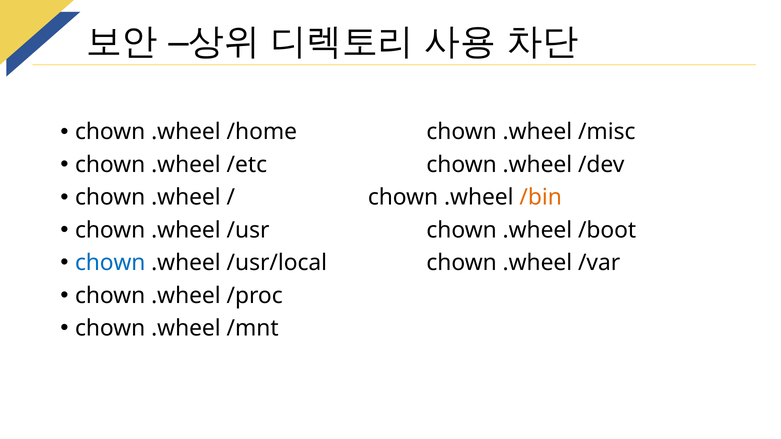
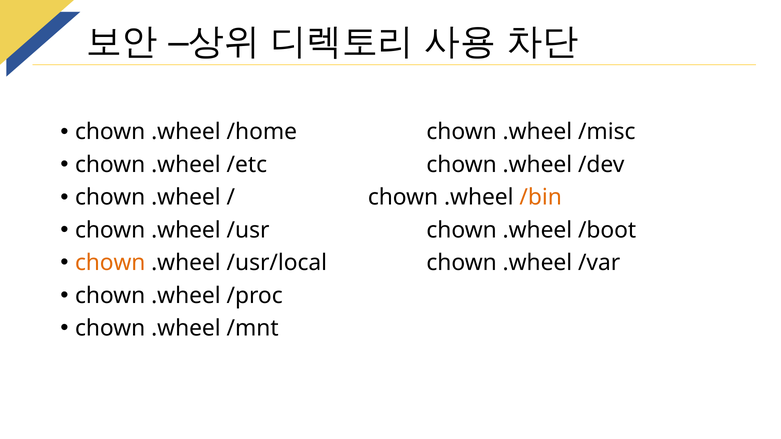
chown at (110, 263) colour: blue -> orange
